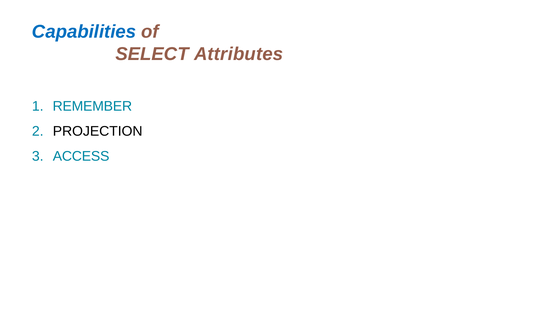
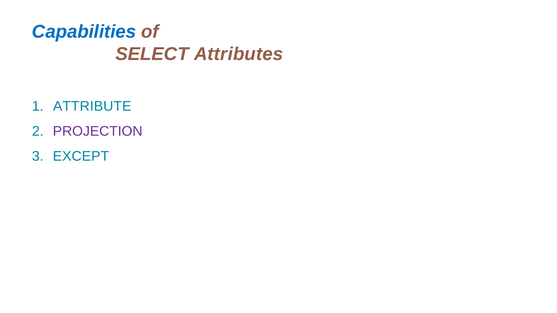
REMEMBER: REMEMBER -> ATTRIBUTE
PROJECTION colour: black -> purple
ACCESS: ACCESS -> EXCEPT
